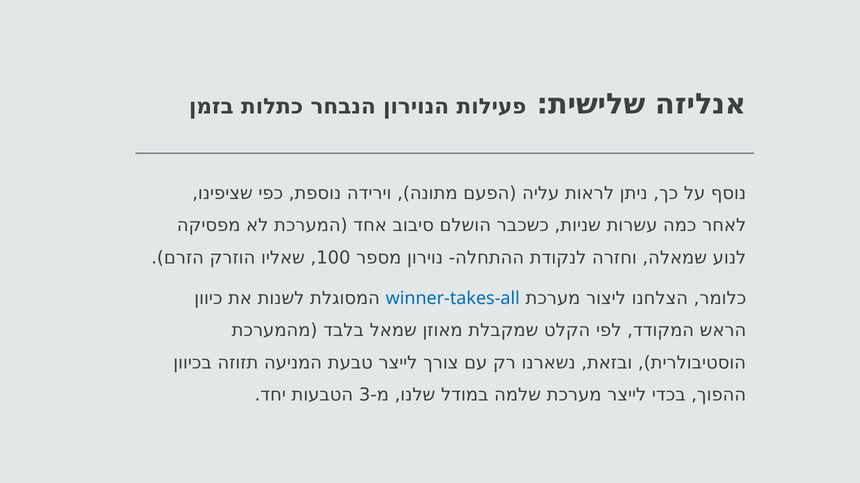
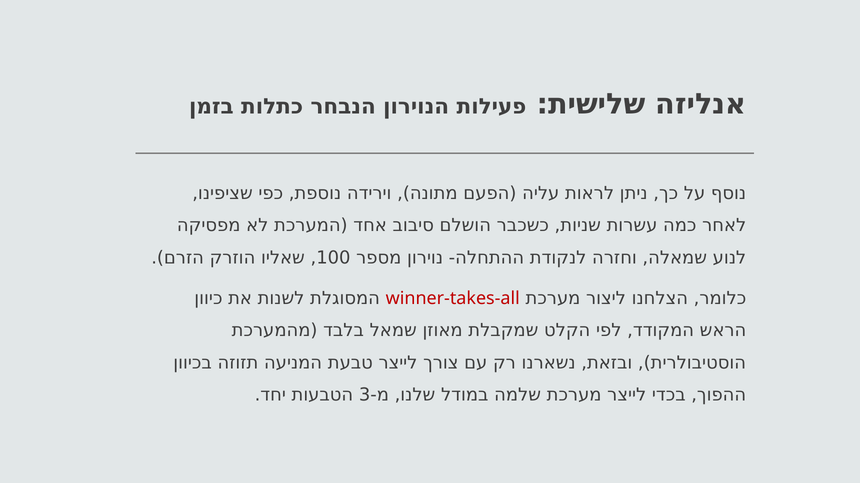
winner-takes-all colour: blue -> red
